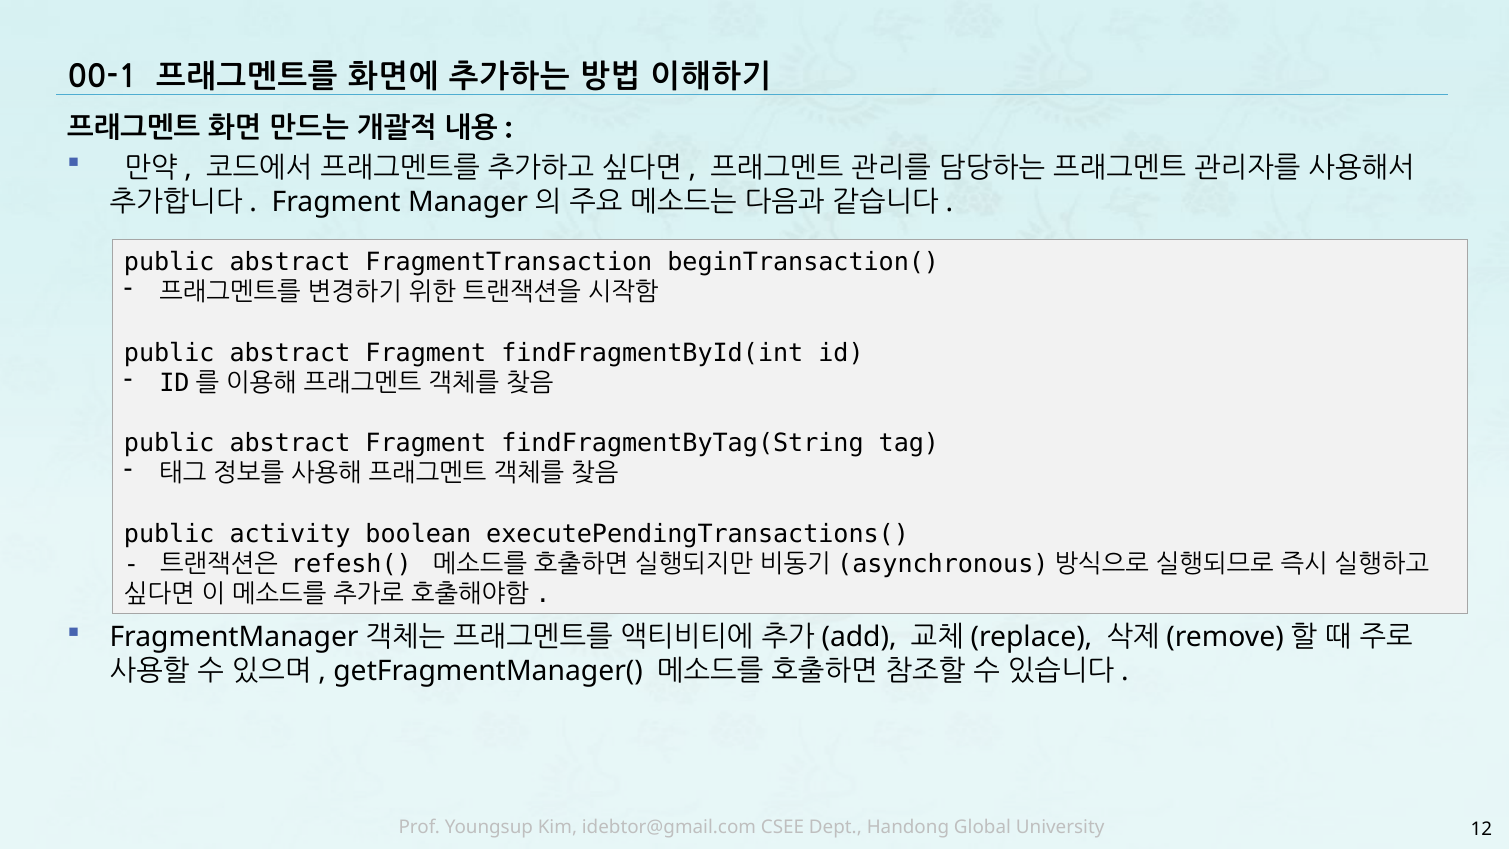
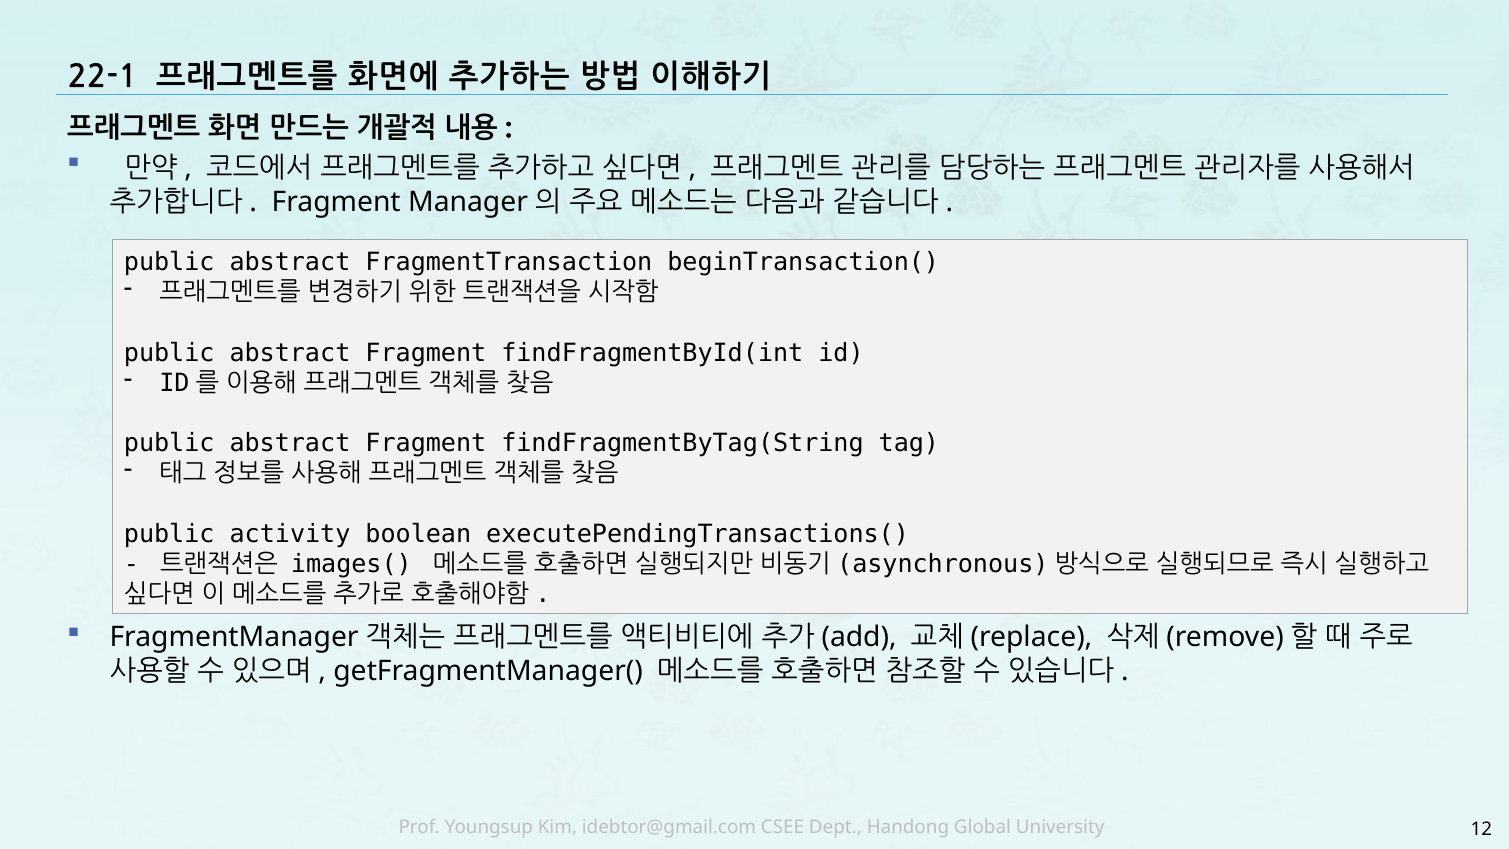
00-1: 00-1 -> 22-1
refesh(: refesh( -> images(
